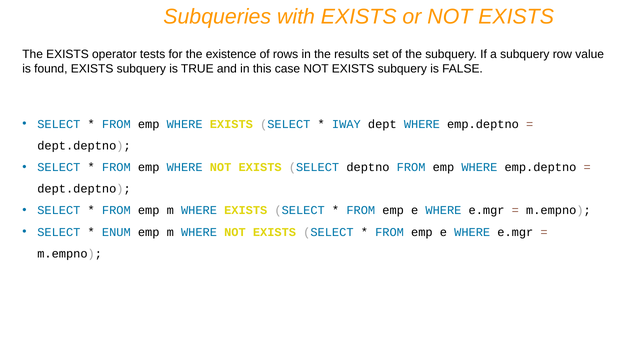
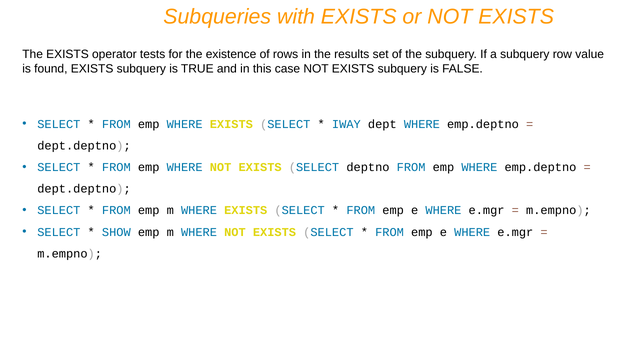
ENUM: ENUM -> SHOW
